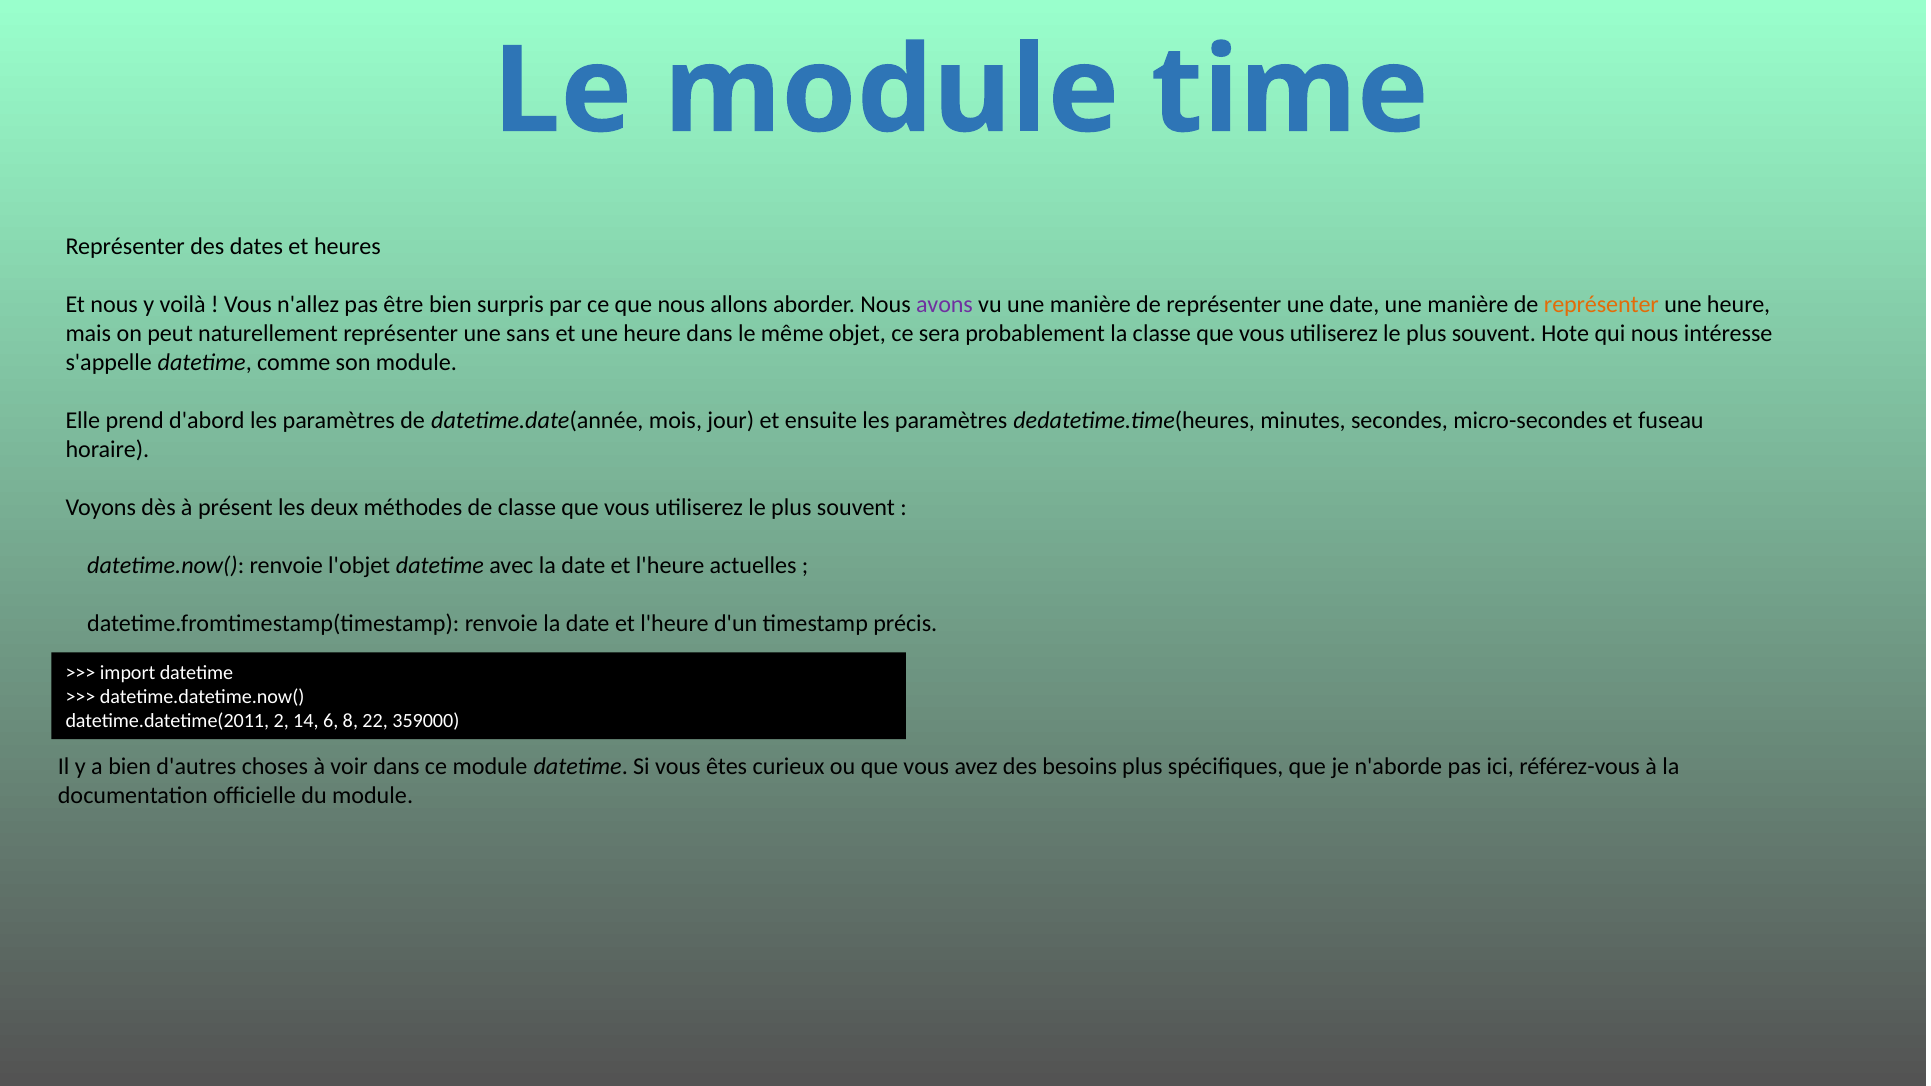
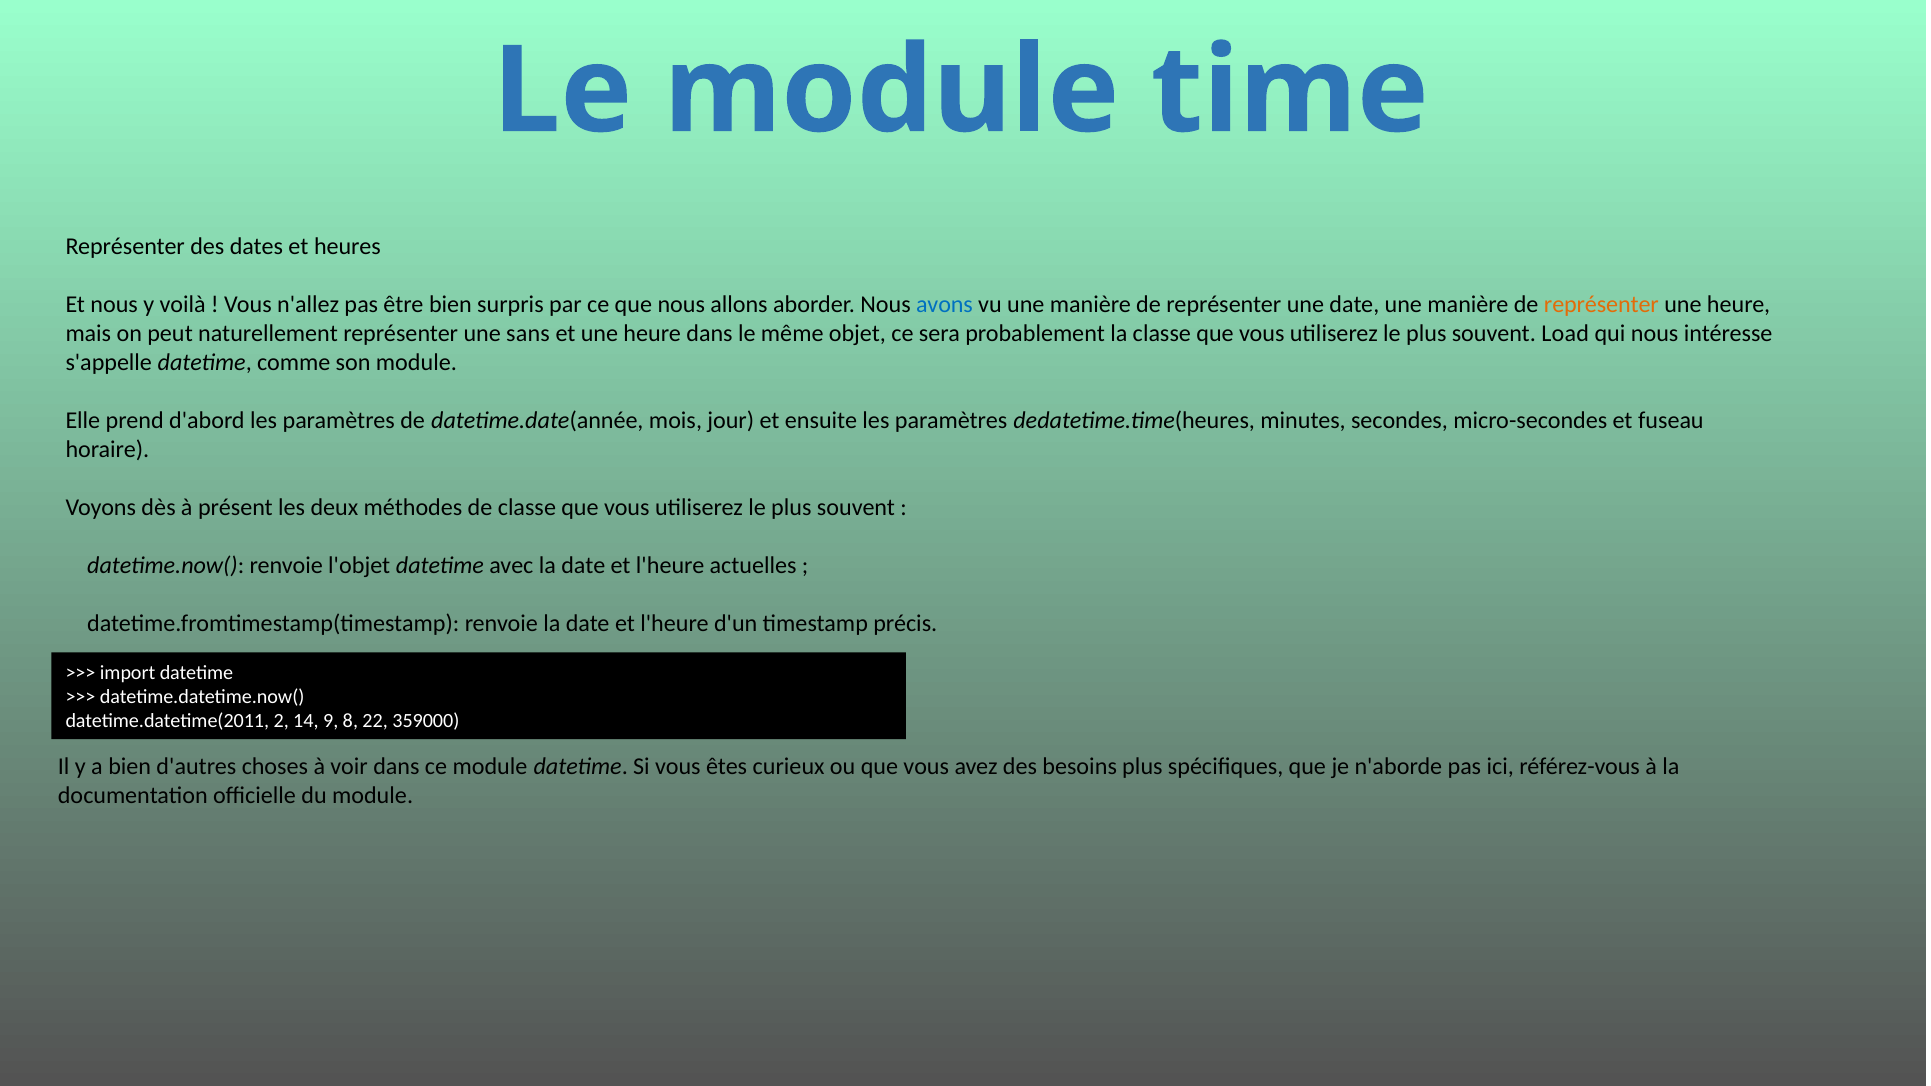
avons colour: purple -> blue
Hote: Hote -> Load
6: 6 -> 9
